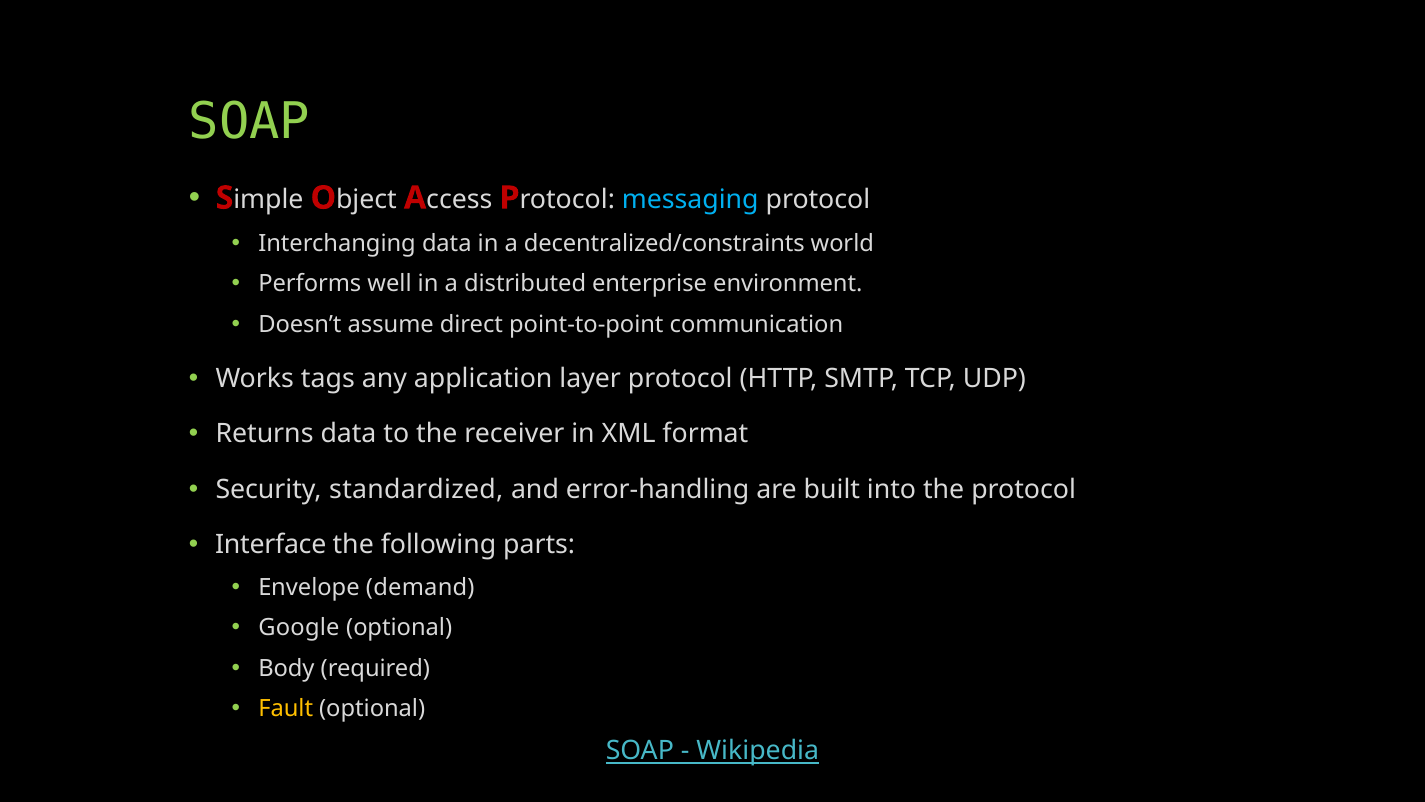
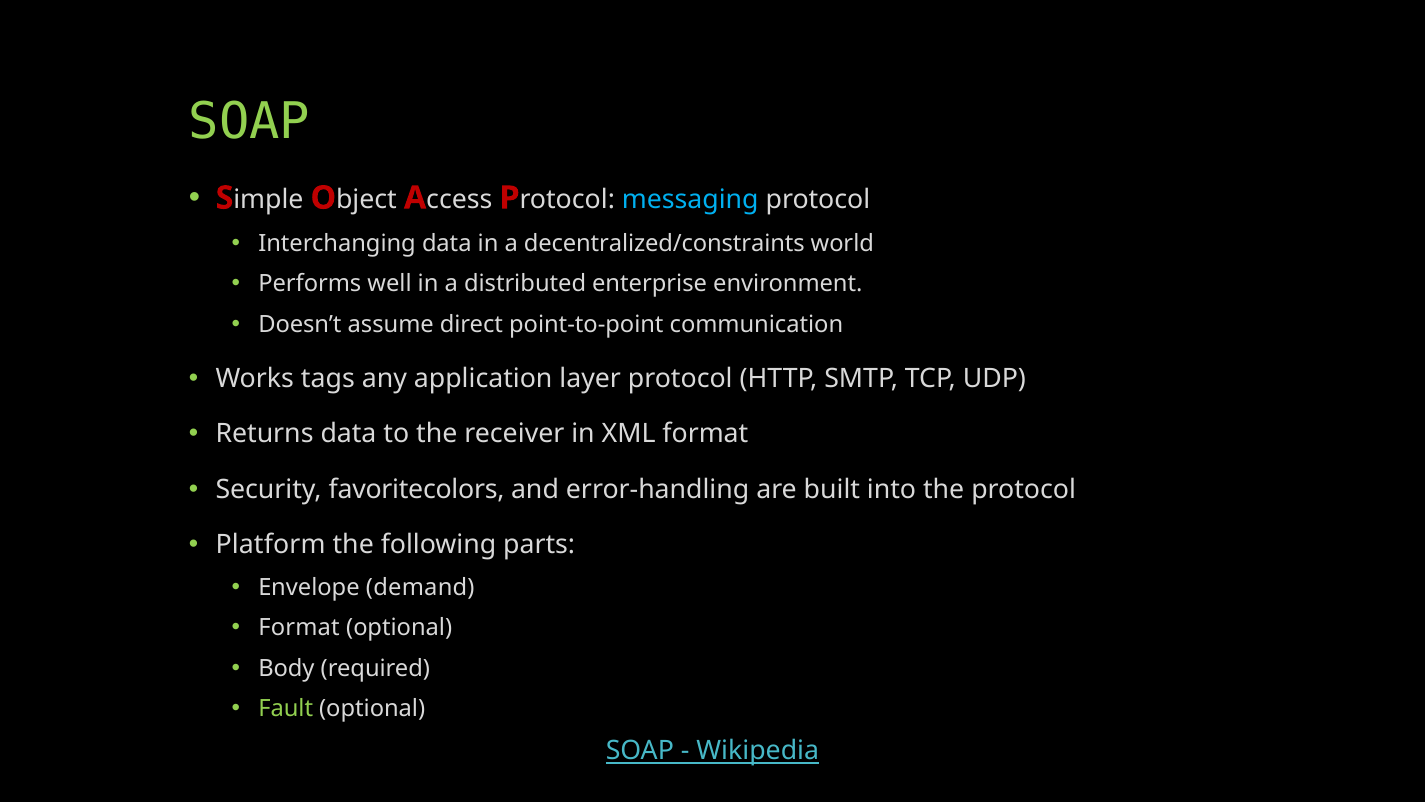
standardized: standardized -> favoritecolors
Interface: Interface -> Platform
Google at (299, 627): Google -> Format
Fault colour: yellow -> light green
